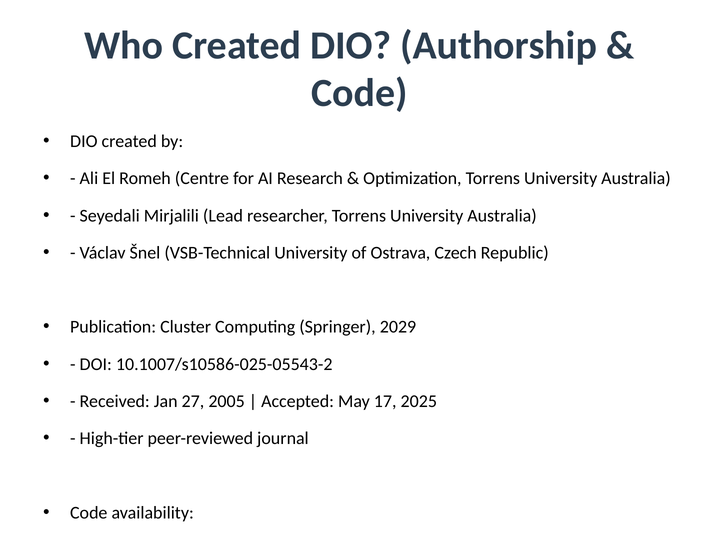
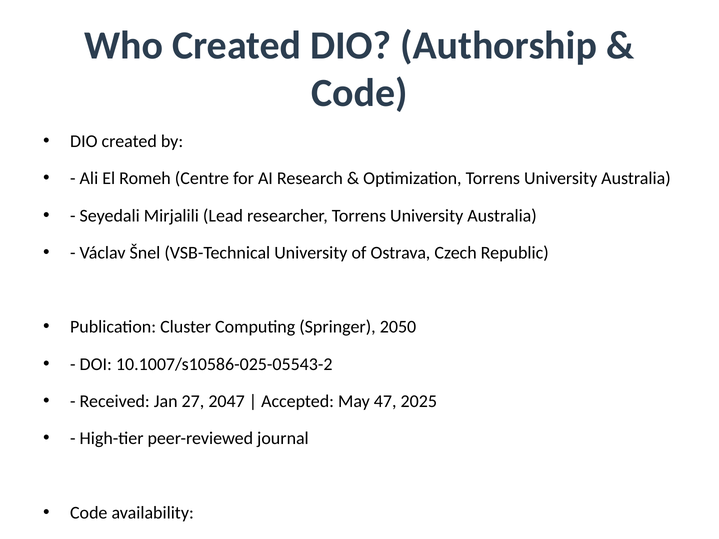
2029: 2029 -> 2050
2005: 2005 -> 2047
17: 17 -> 47
